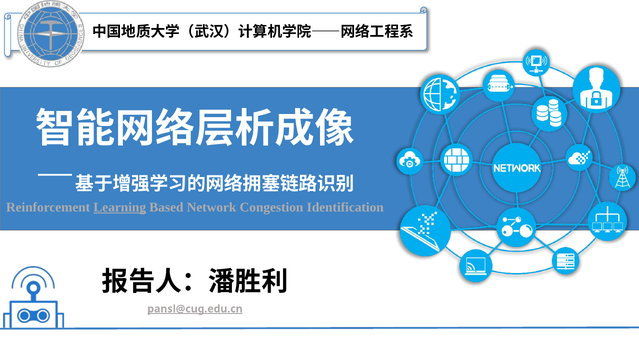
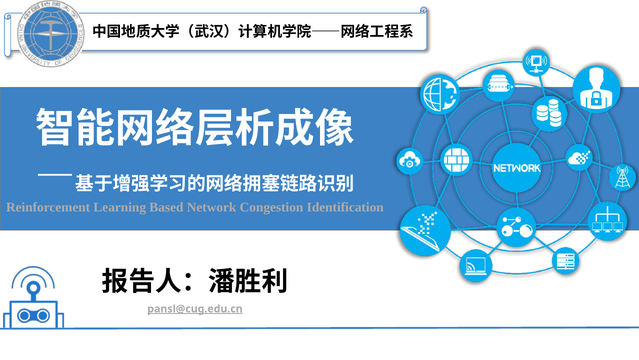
Learning underline: present -> none
